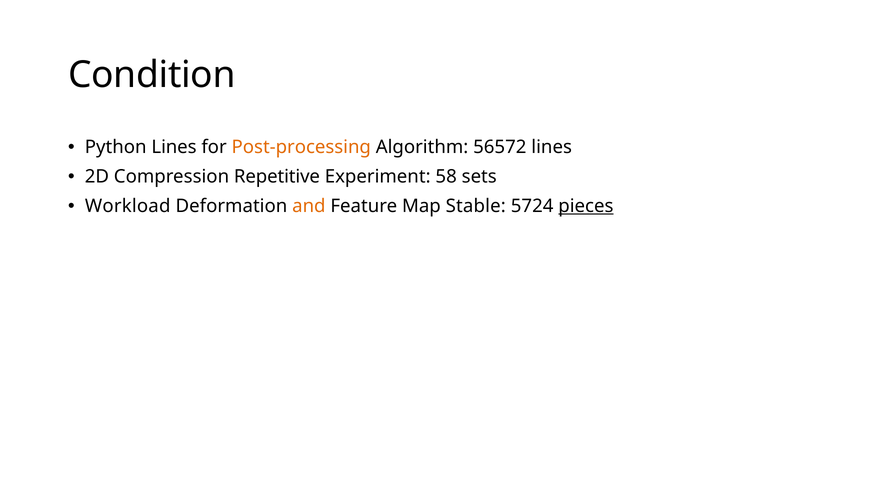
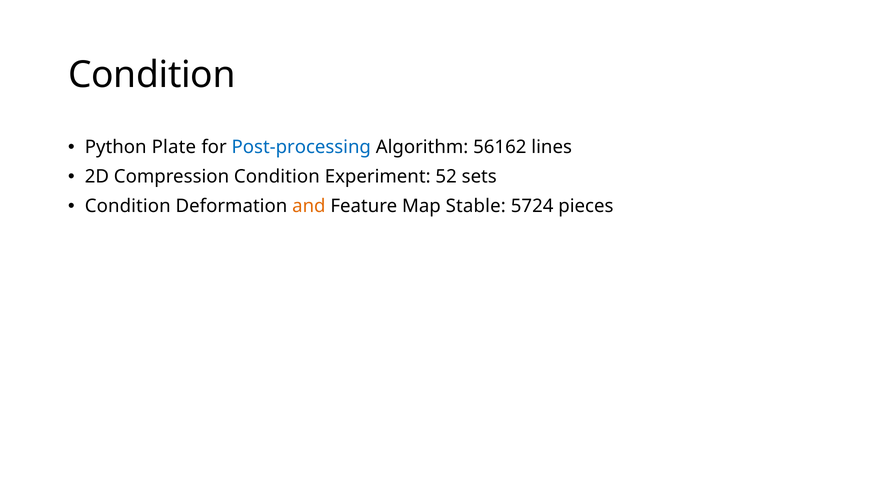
Python Lines: Lines -> Plate
Post-processing colour: orange -> blue
56572: 56572 -> 56162
Compression Repetitive: Repetitive -> Condition
58: 58 -> 52
Workload at (128, 206): Workload -> Condition
pieces underline: present -> none
